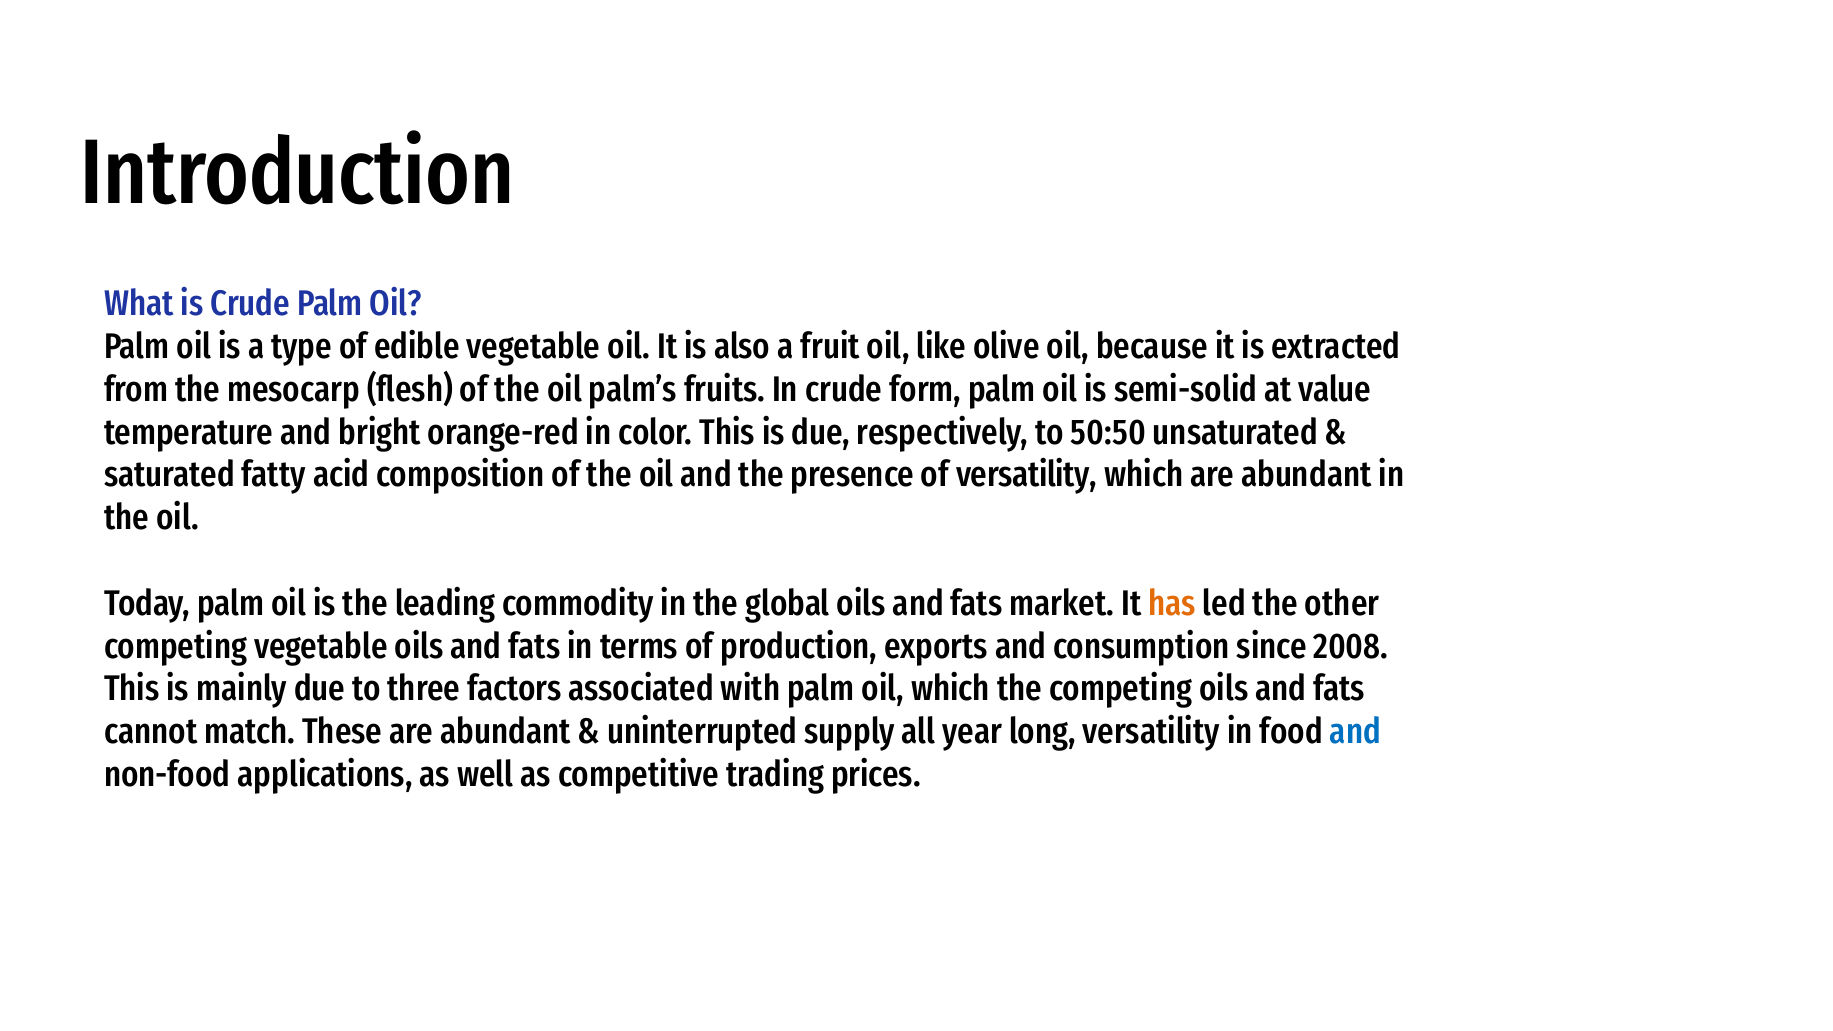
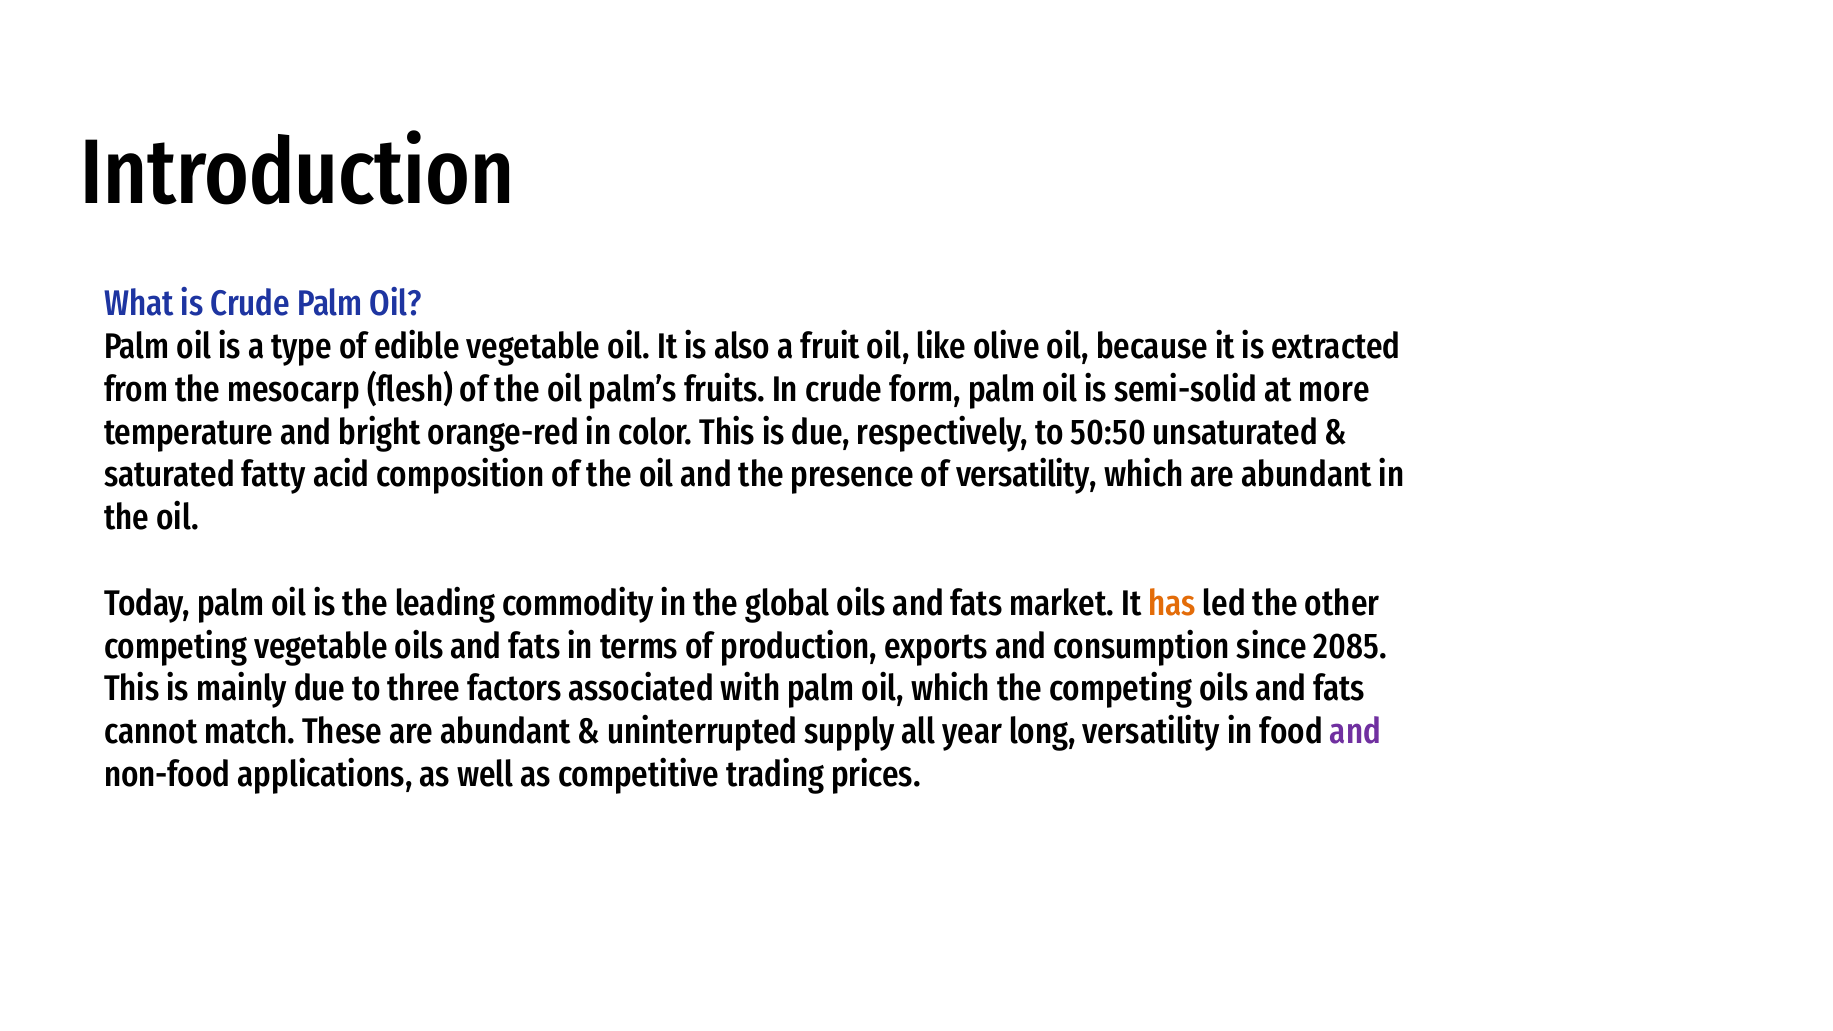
value: value -> more
2008: 2008 -> 2085
and at (1355, 732) colour: blue -> purple
